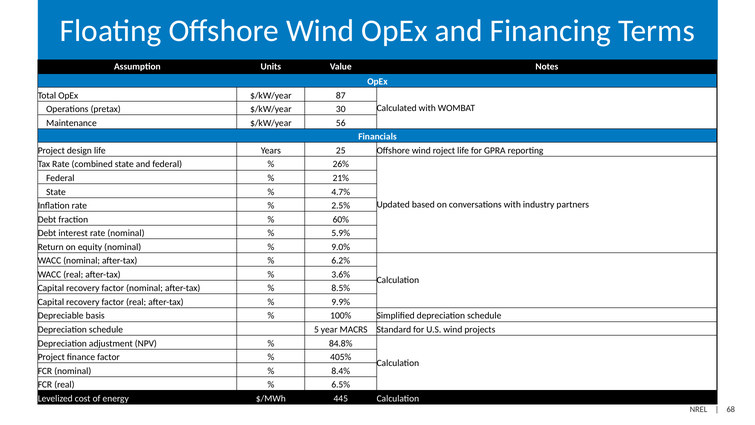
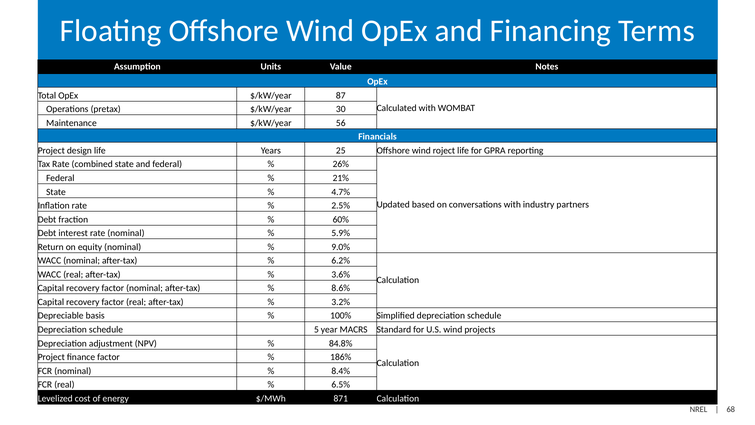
8.5%: 8.5% -> 8.6%
9.9%: 9.9% -> 3.2%
405%: 405% -> 186%
445: 445 -> 871
